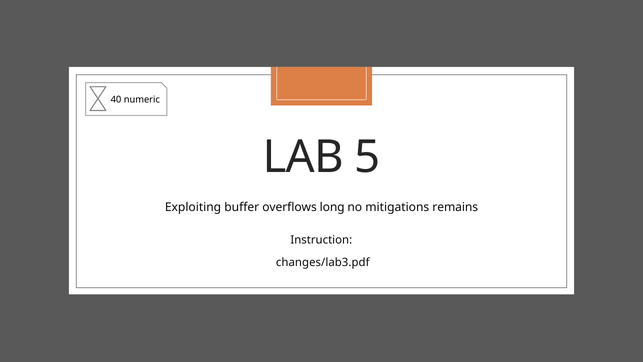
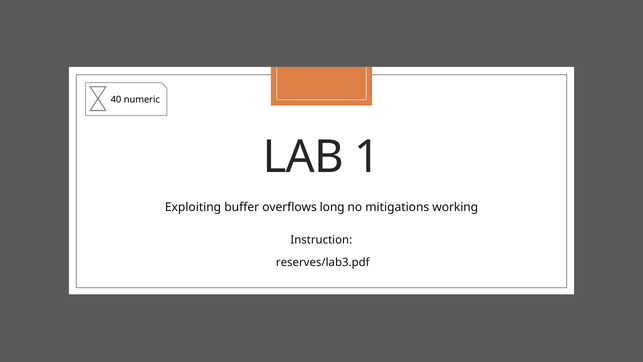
5: 5 -> 1
remains: remains -> working
changes/lab3.pdf: changes/lab3.pdf -> reserves/lab3.pdf
